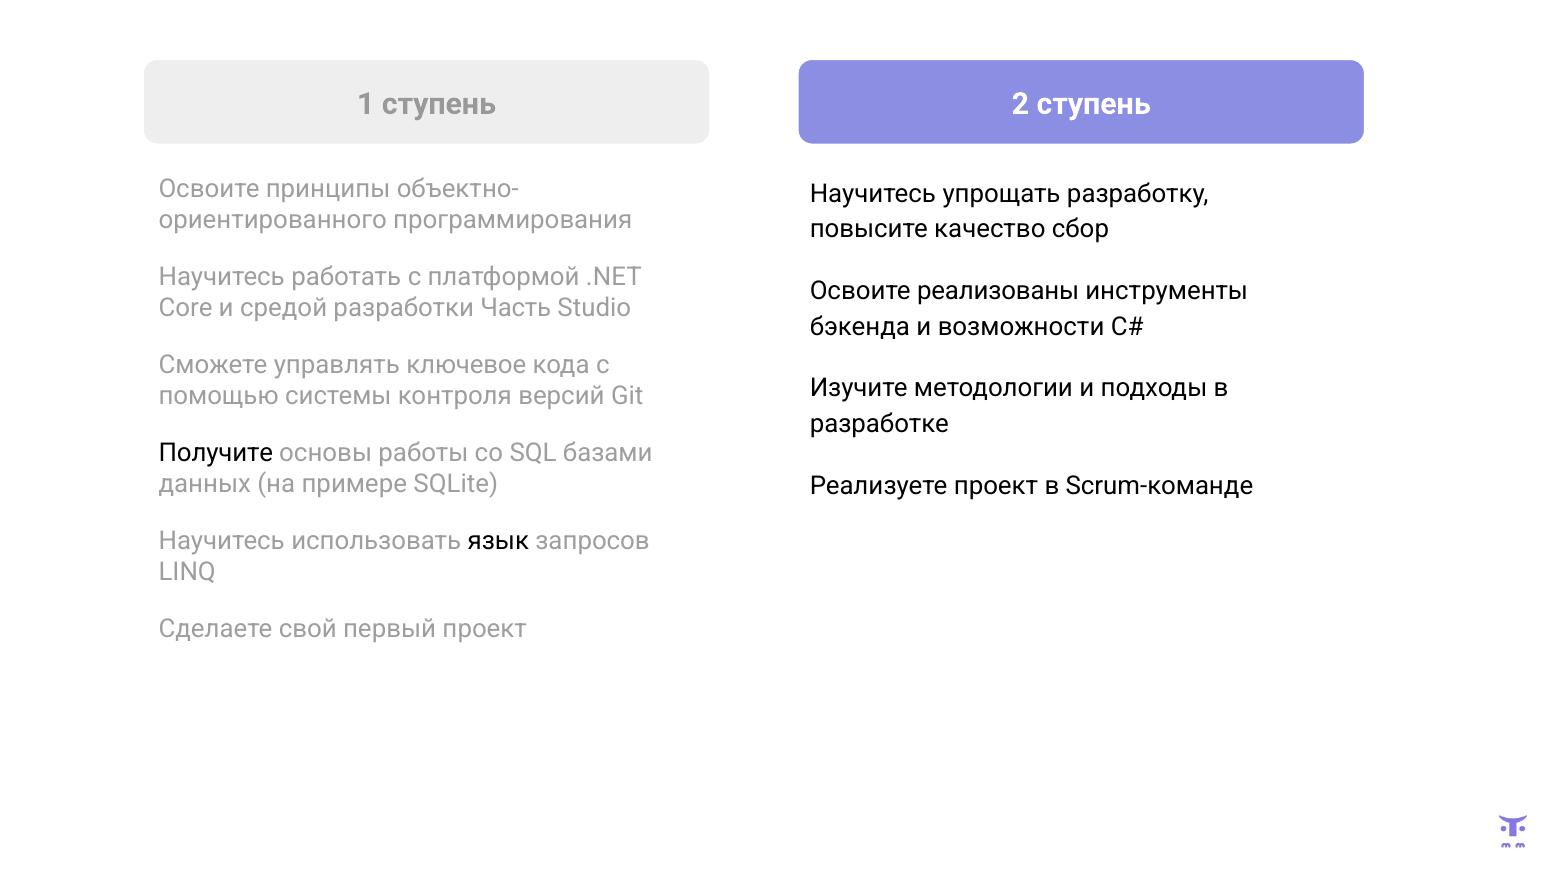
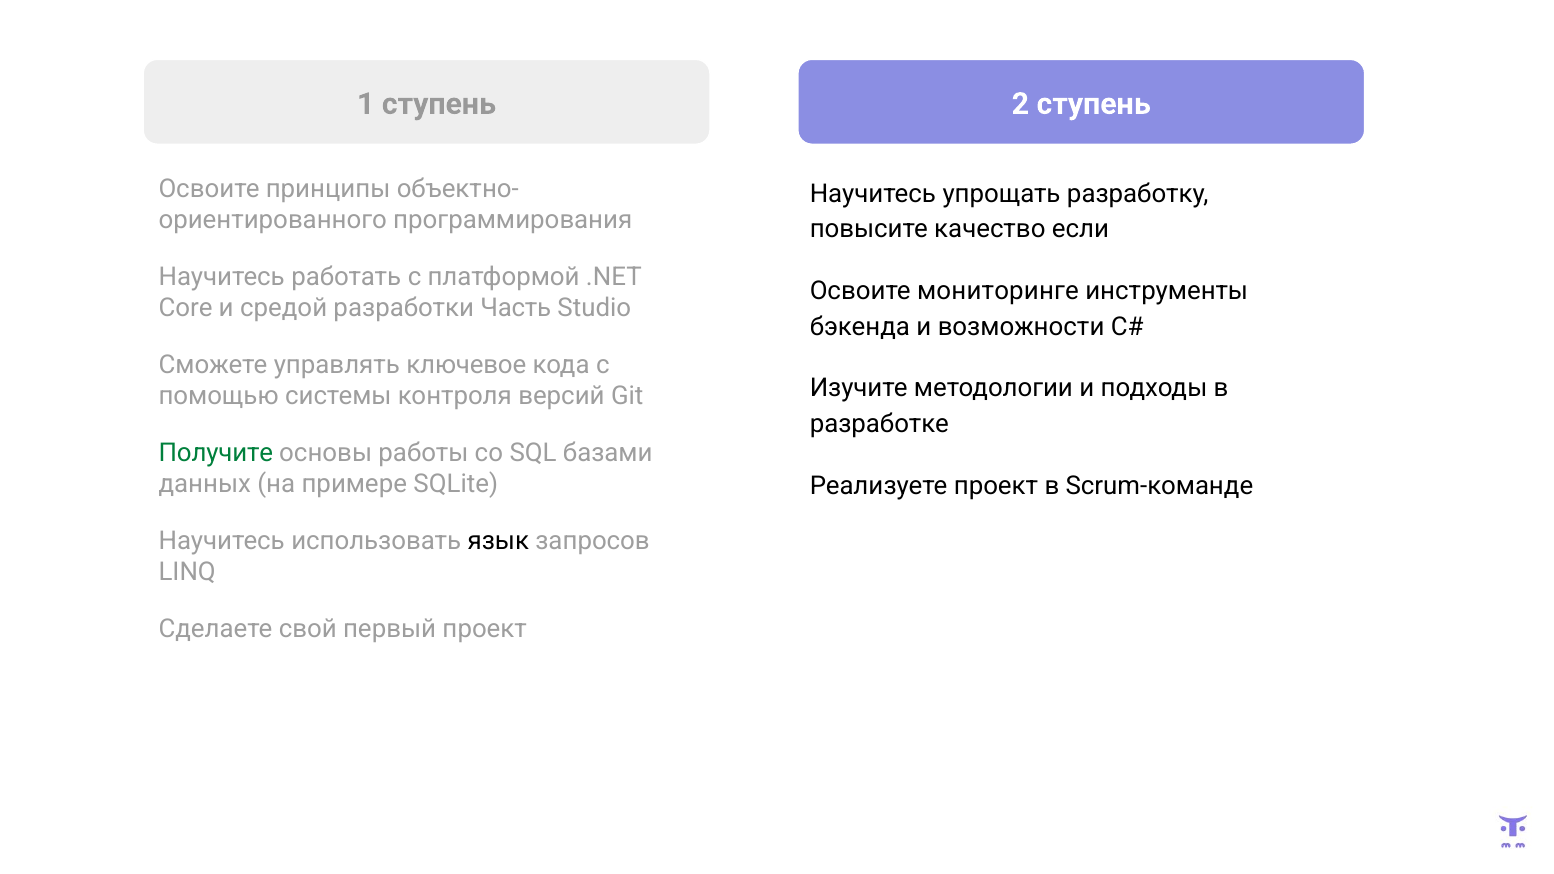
сбор: сбор -> если
реализованы: реализованы -> мониторинге
Получите colour: black -> green
